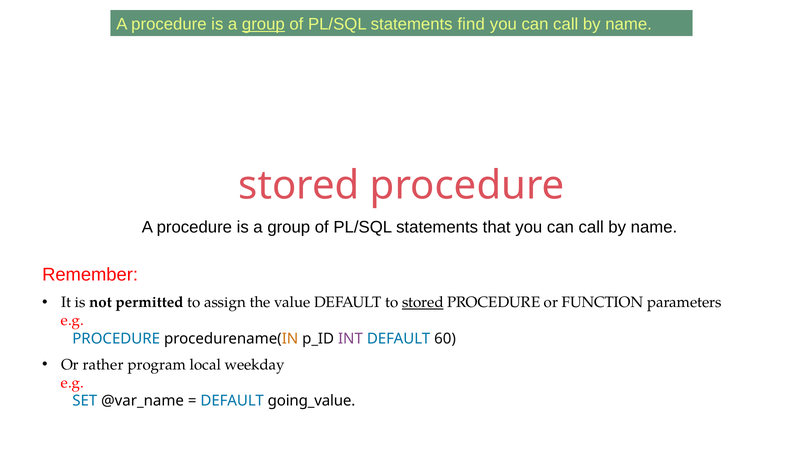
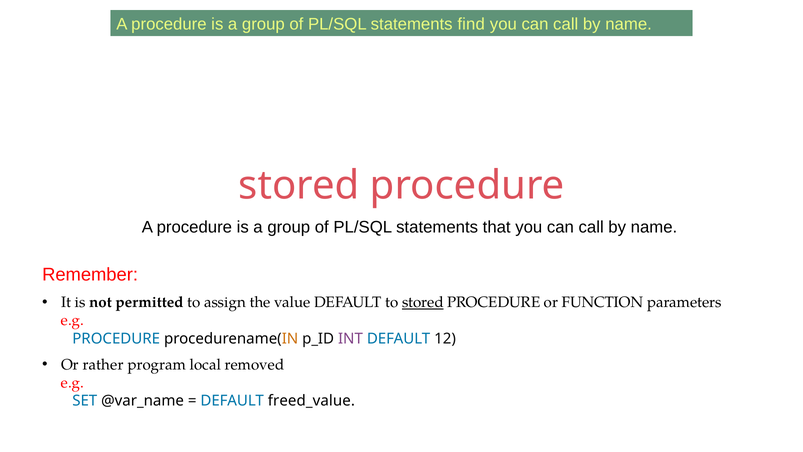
group at (263, 24) underline: present -> none
60: 60 -> 12
weekday: weekday -> removed
going_value: going_value -> freed_value
